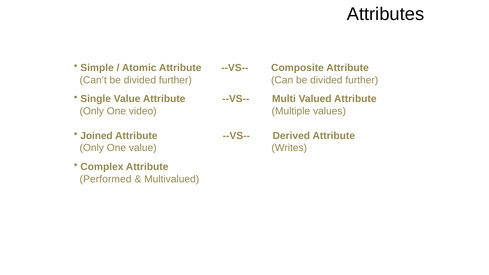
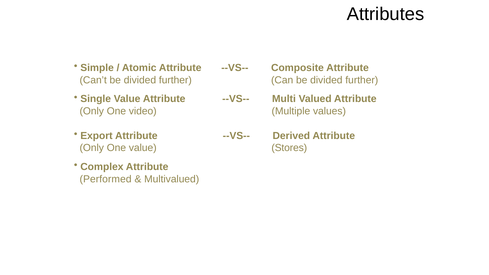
Joined: Joined -> Export
Writes: Writes -> Stores
